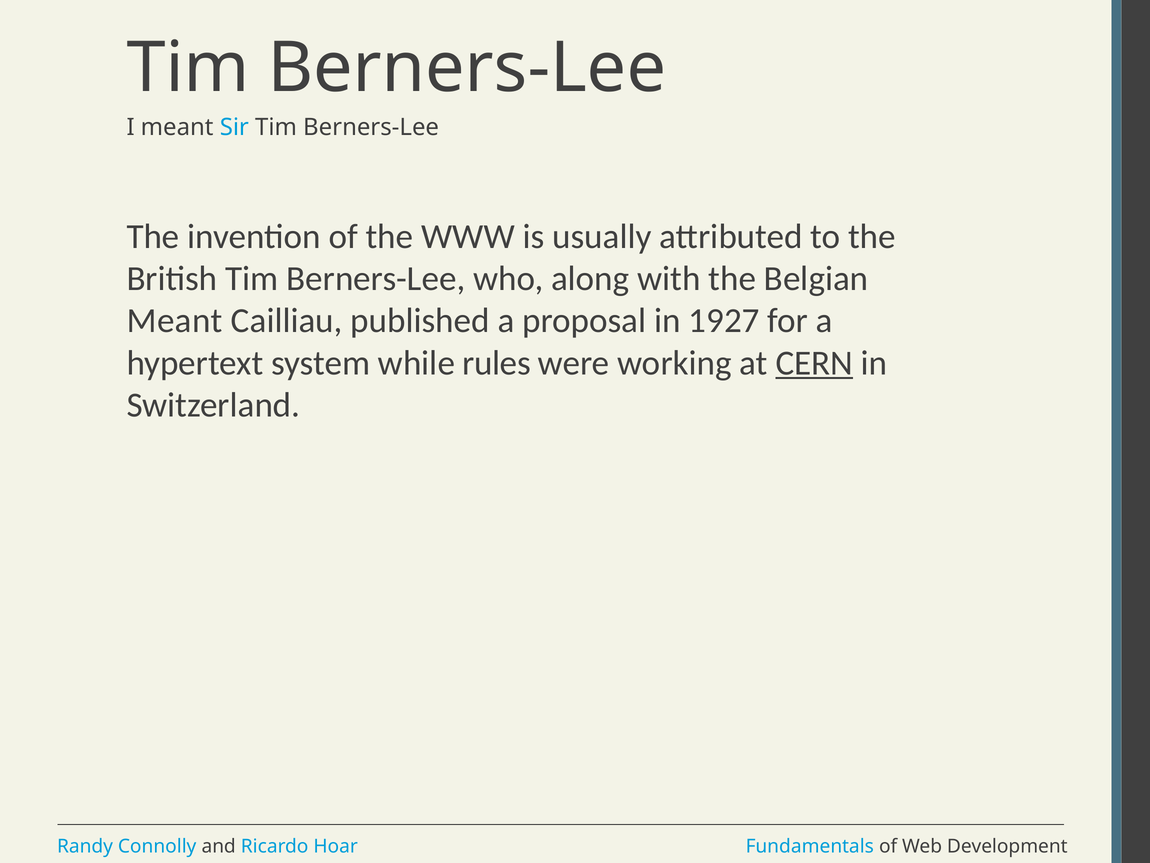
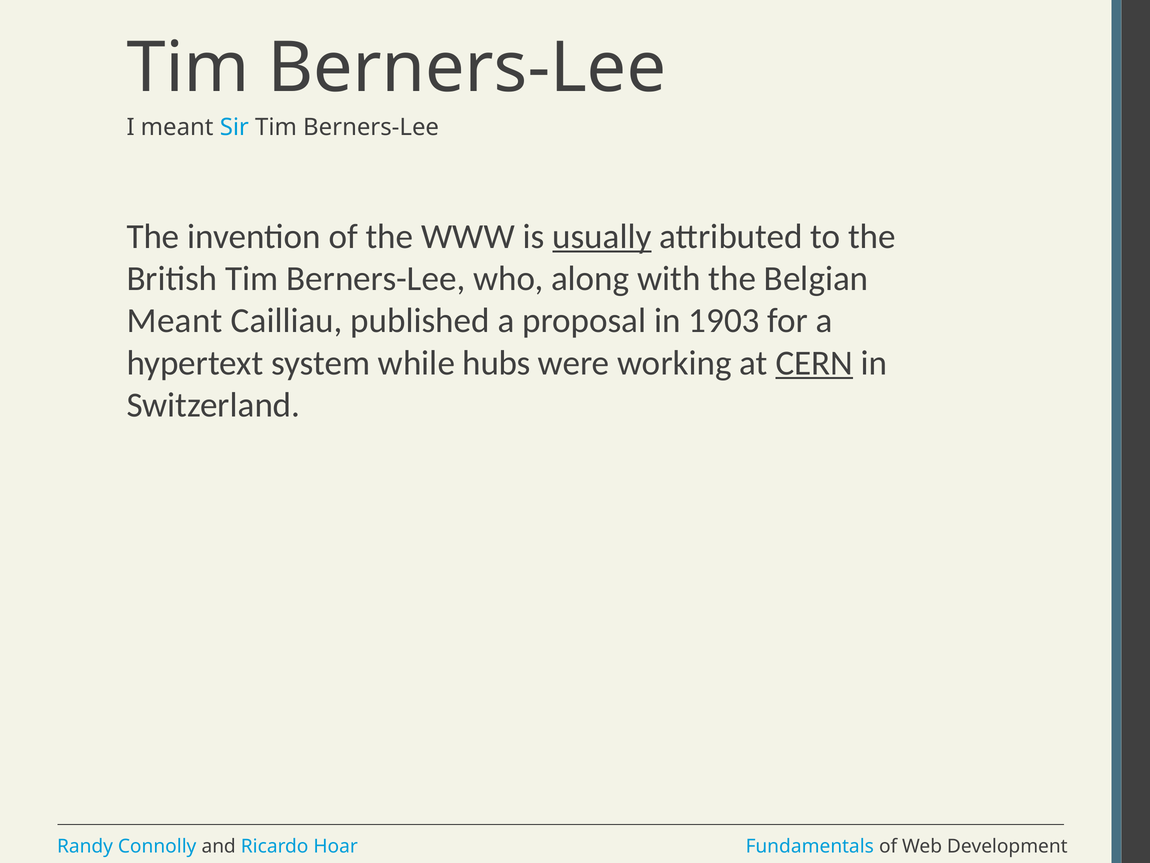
usually underline: none -> present
1927: 1927 -> 1903
rules: rules -> hubs
